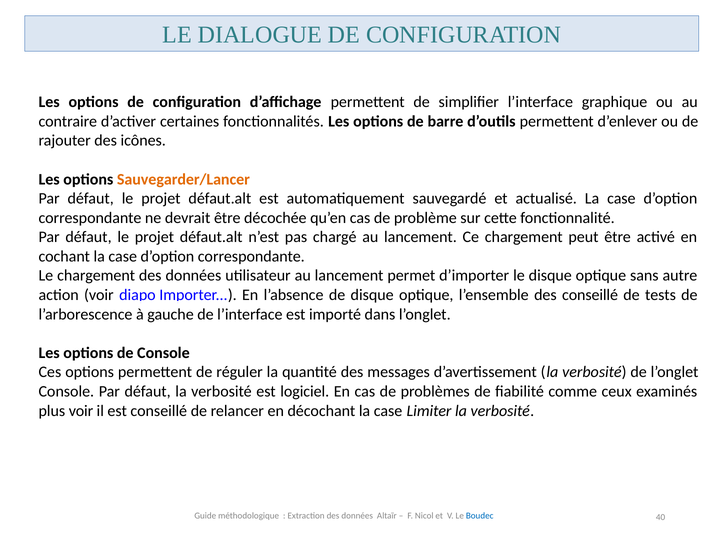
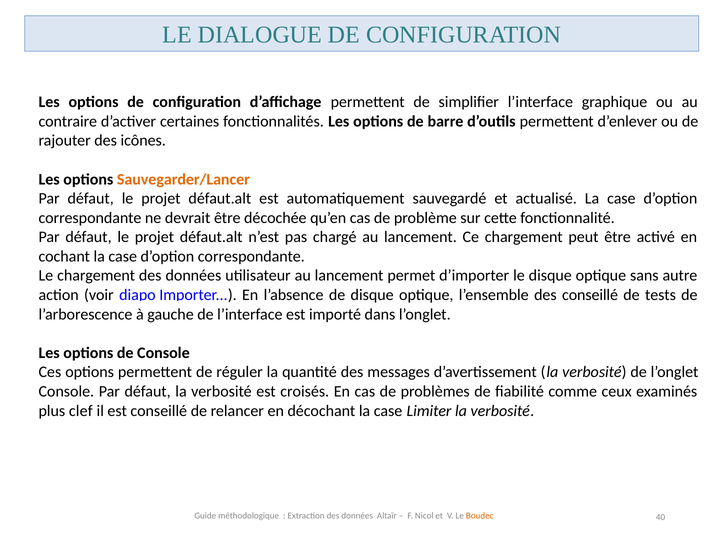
logiciel: logiciel -> croisés
plus voir: voir -> clef
Boudec colour: blue -> orange
